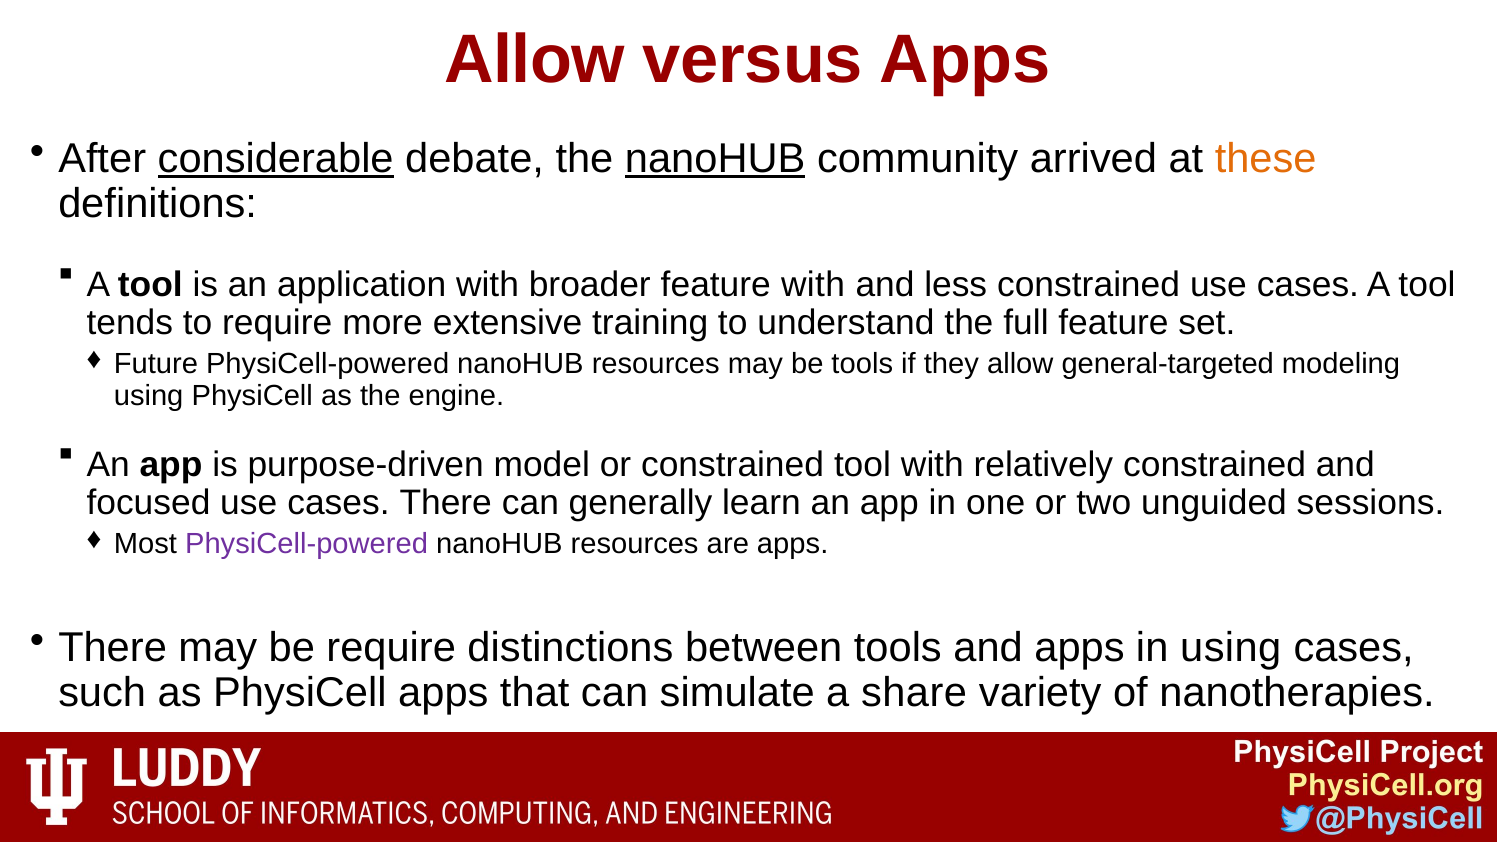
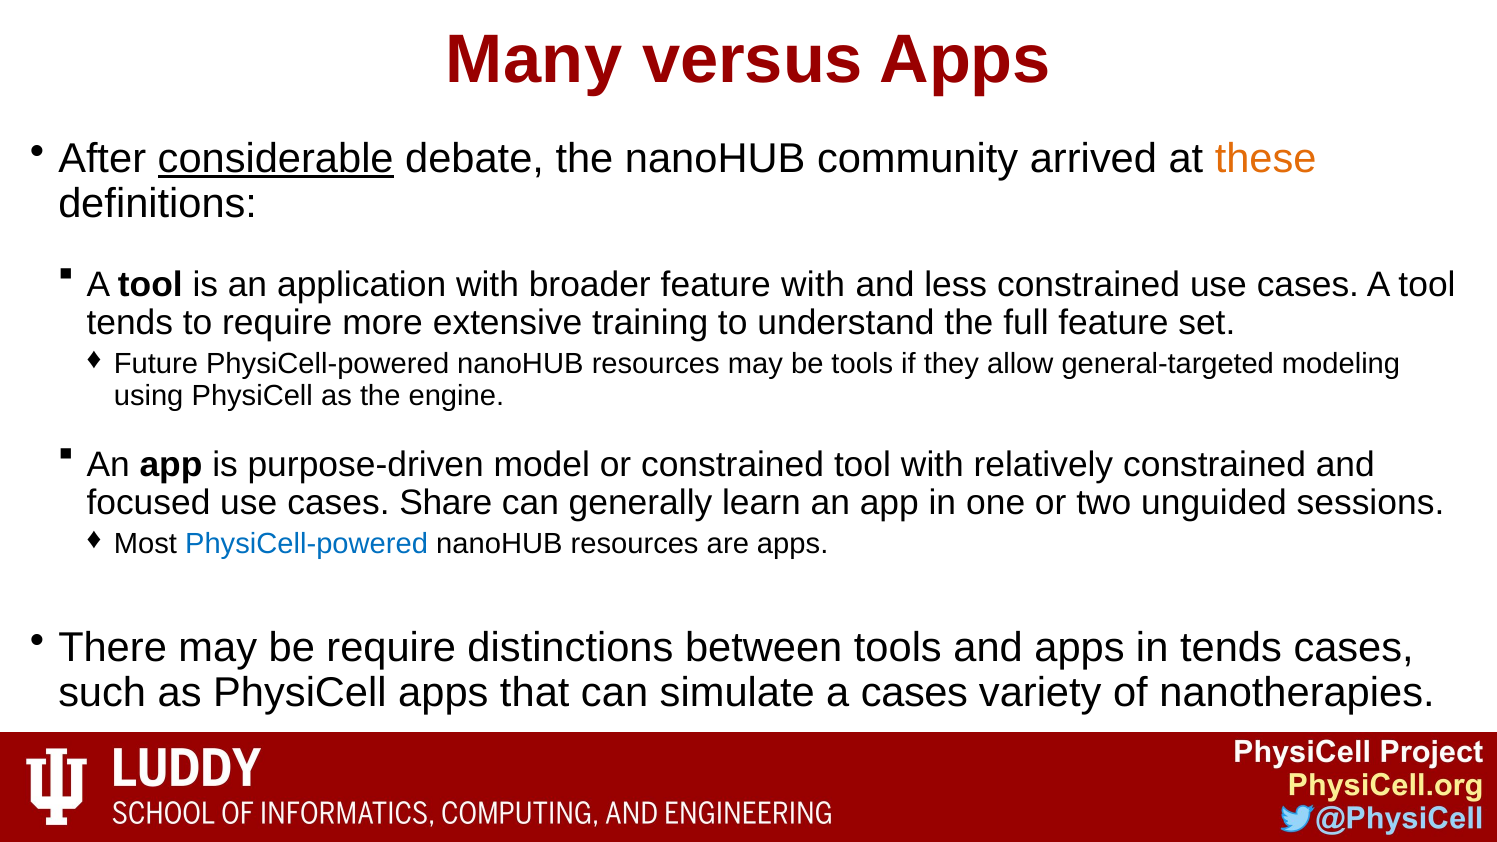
Allow at (535, 60): Allow -> Many
nanoHUB at (715, 158) underline: present -> none
cases There: There -> Share
PhysiCell-powered at (307, 544) colour: purple -> blue
in using: using -> tends
a share: share -> cases
